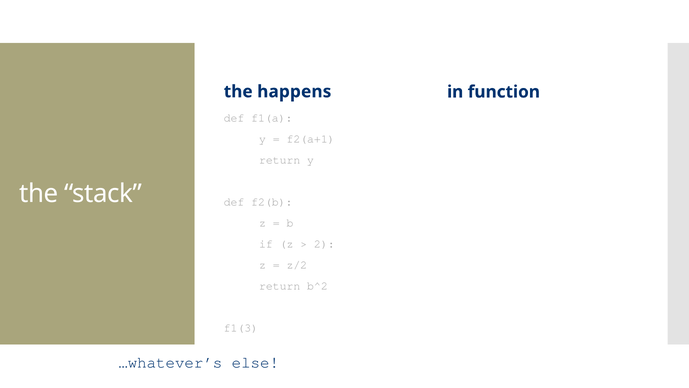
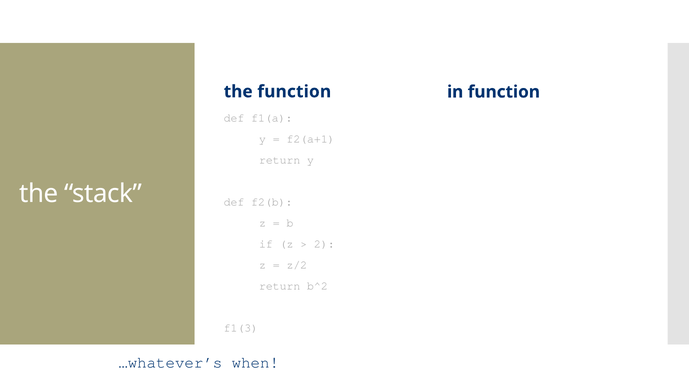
the happens: happens -> function
else: else -> when
